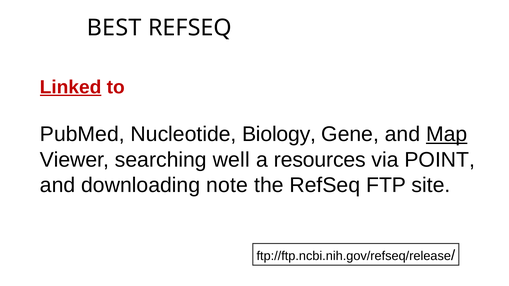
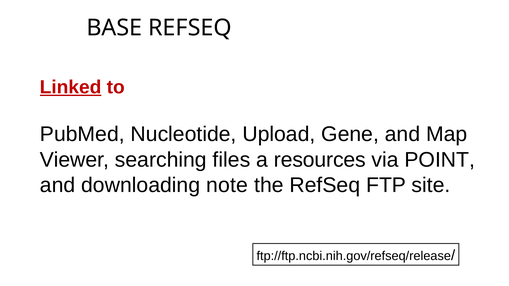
BEST: BEST -> BASE
Biology: Biology -> Upload
Map underline: present -> none
well: well -> files
